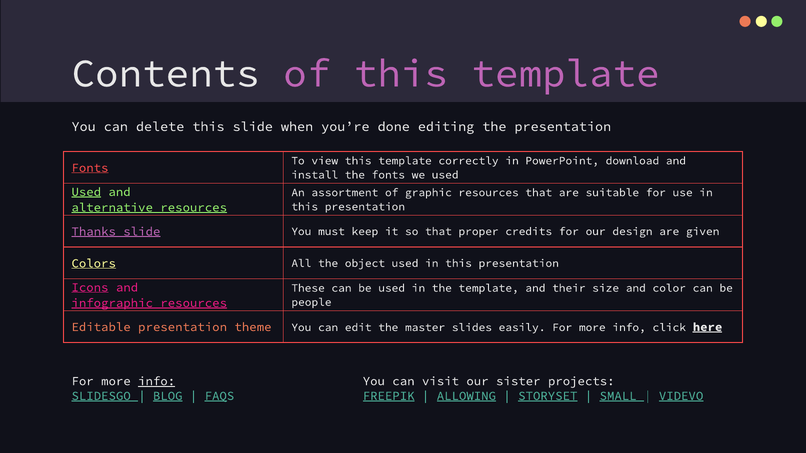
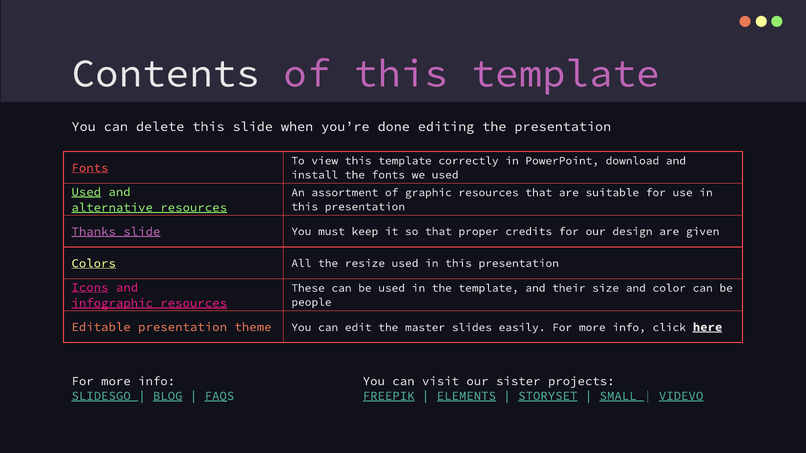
object: object -> resize
info at (157, 381) underline: present -> none
ALLOWING: ALLOWING -> ELEMENTS
